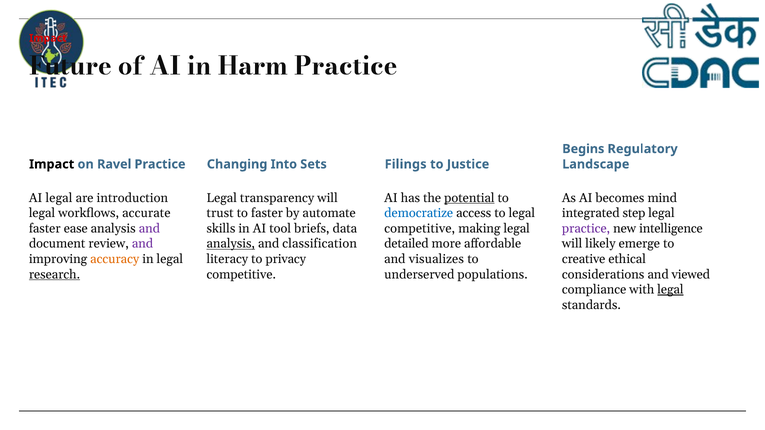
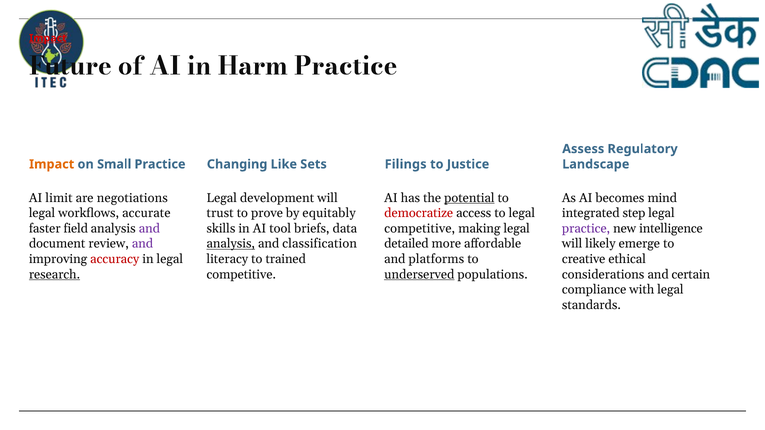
Impact at (48, 38) underline: none -> present
Begins: Begins -> Assess
Impact at (52, 164) colour: black -> orange
Ravel: Ravel -> Small
Into: Into -> Like
AI legal: legal -> limit
introduction: introduction -> negotiations
transparency: transparency -> development
to faster: faster -> prove
automate: automate -> equitably
democratize colour: blue -> red
ease: ease -> field
accuracy colour: orange -> red
privacy: privacy -> trained
visualizes: visualizes -> platforms
underserved underline: none -> present
viewed: viewed -> certain
legal at (670, 290) underline: present -> none
